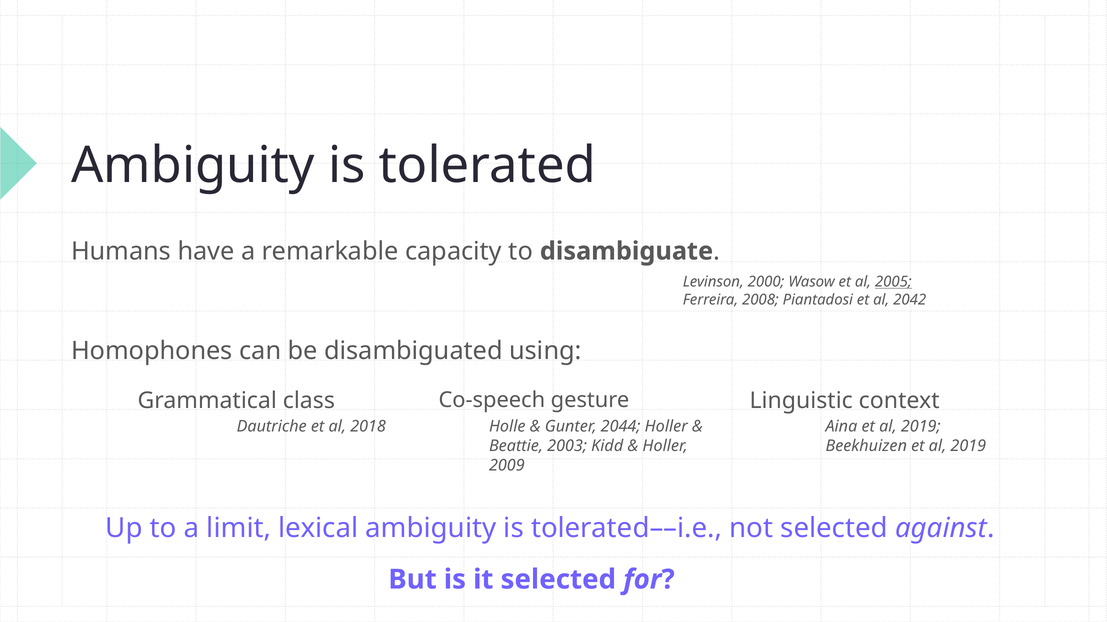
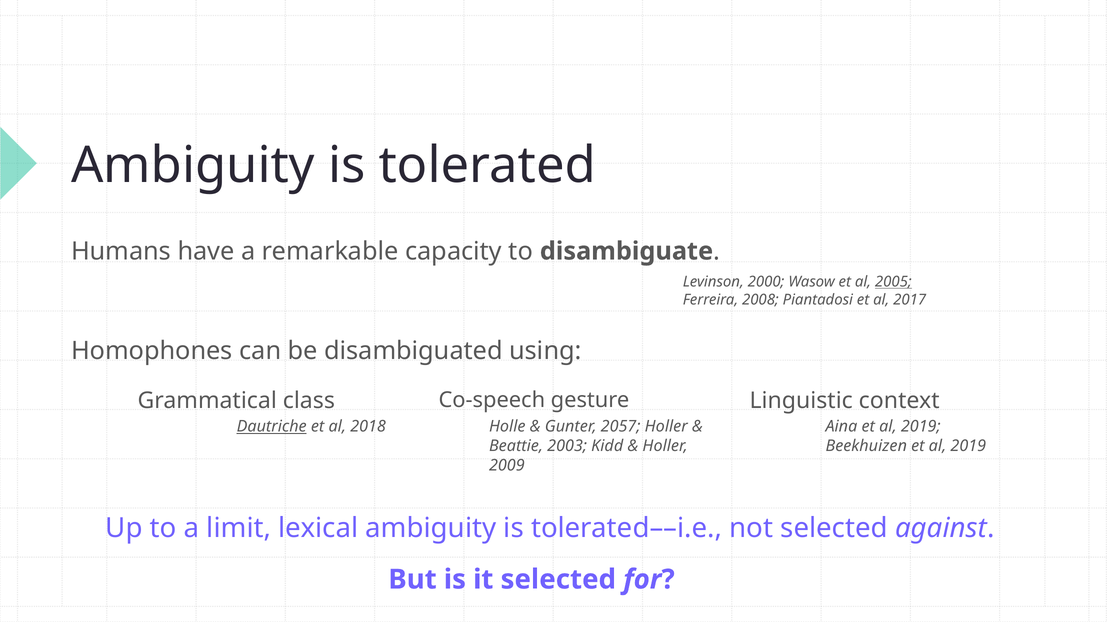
2042: 2042 -> 2017
Dautriche underline: none -> present
2044: 2044 -> 2057
